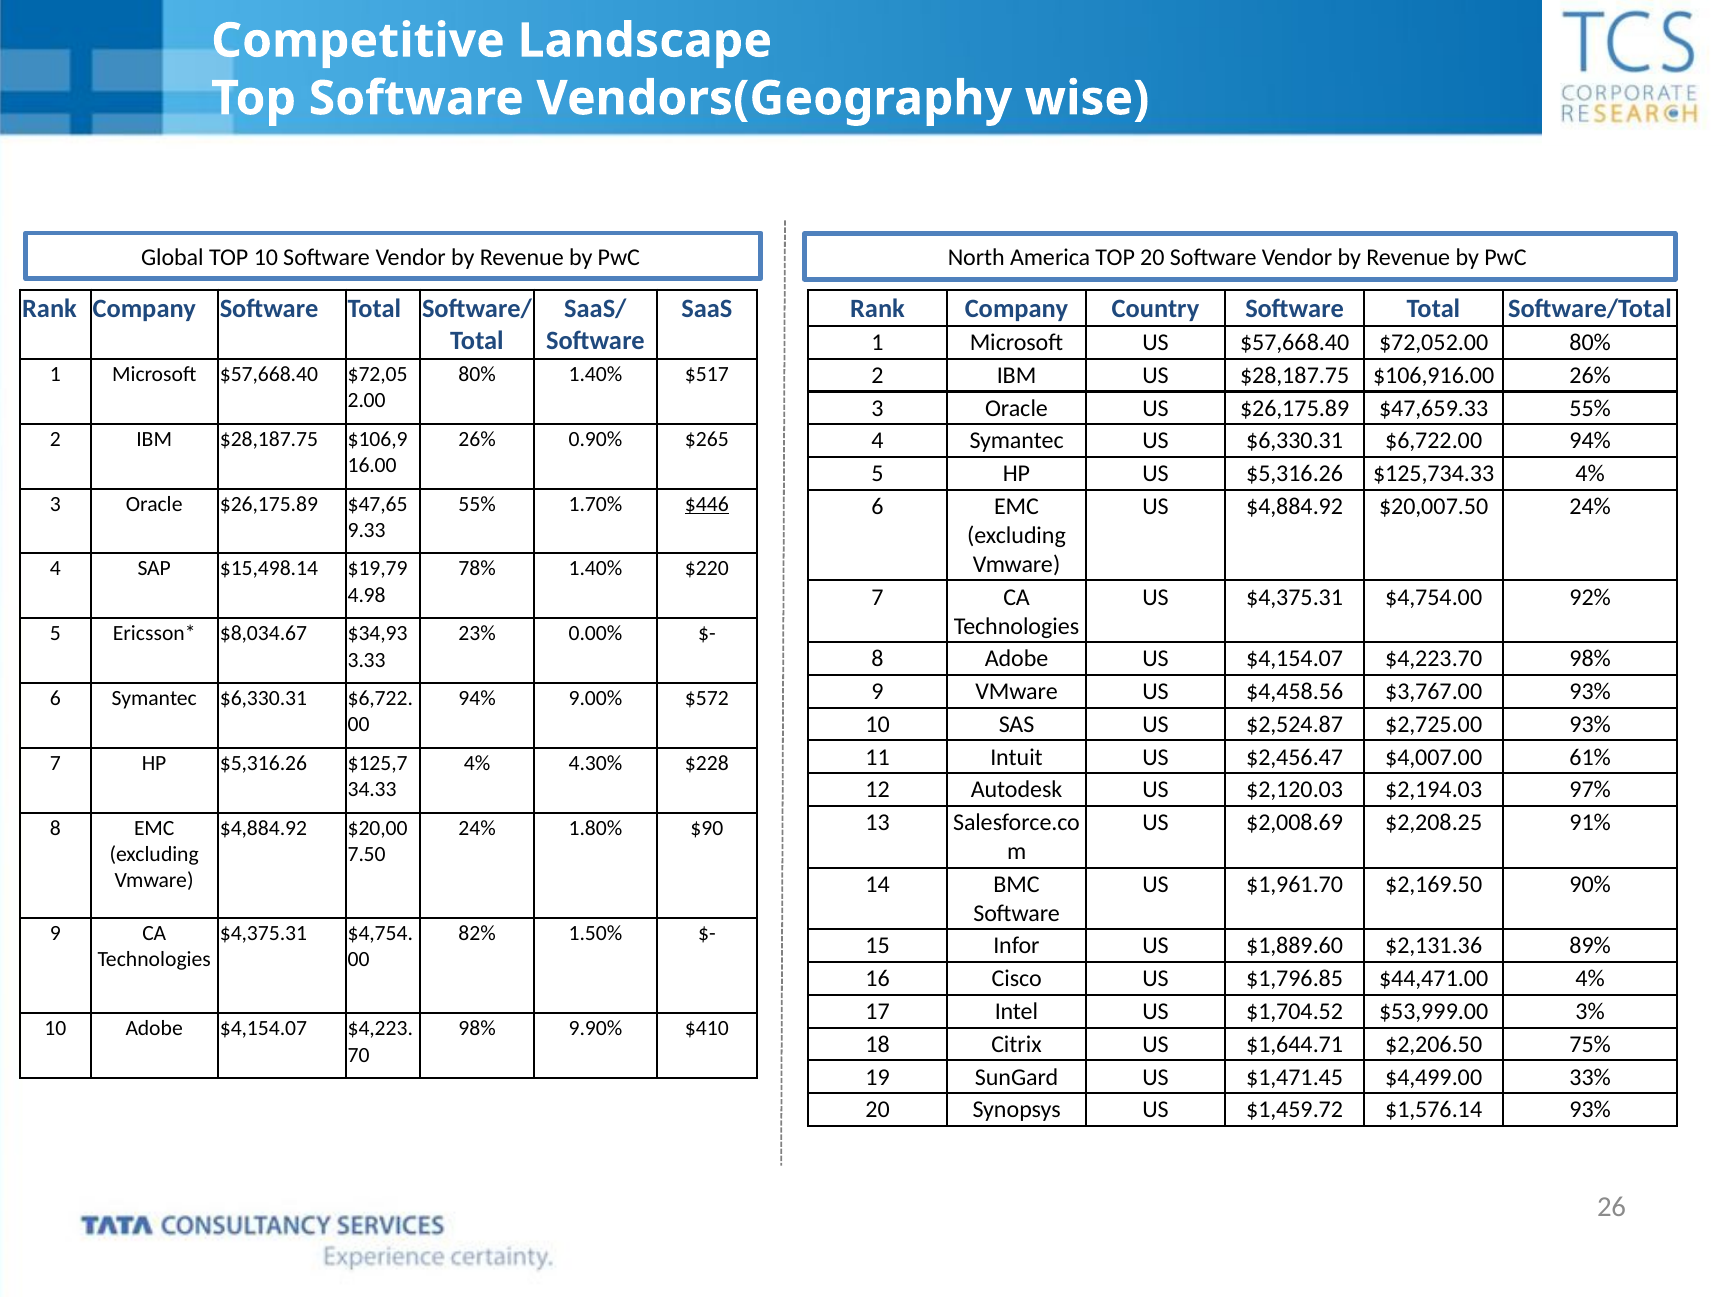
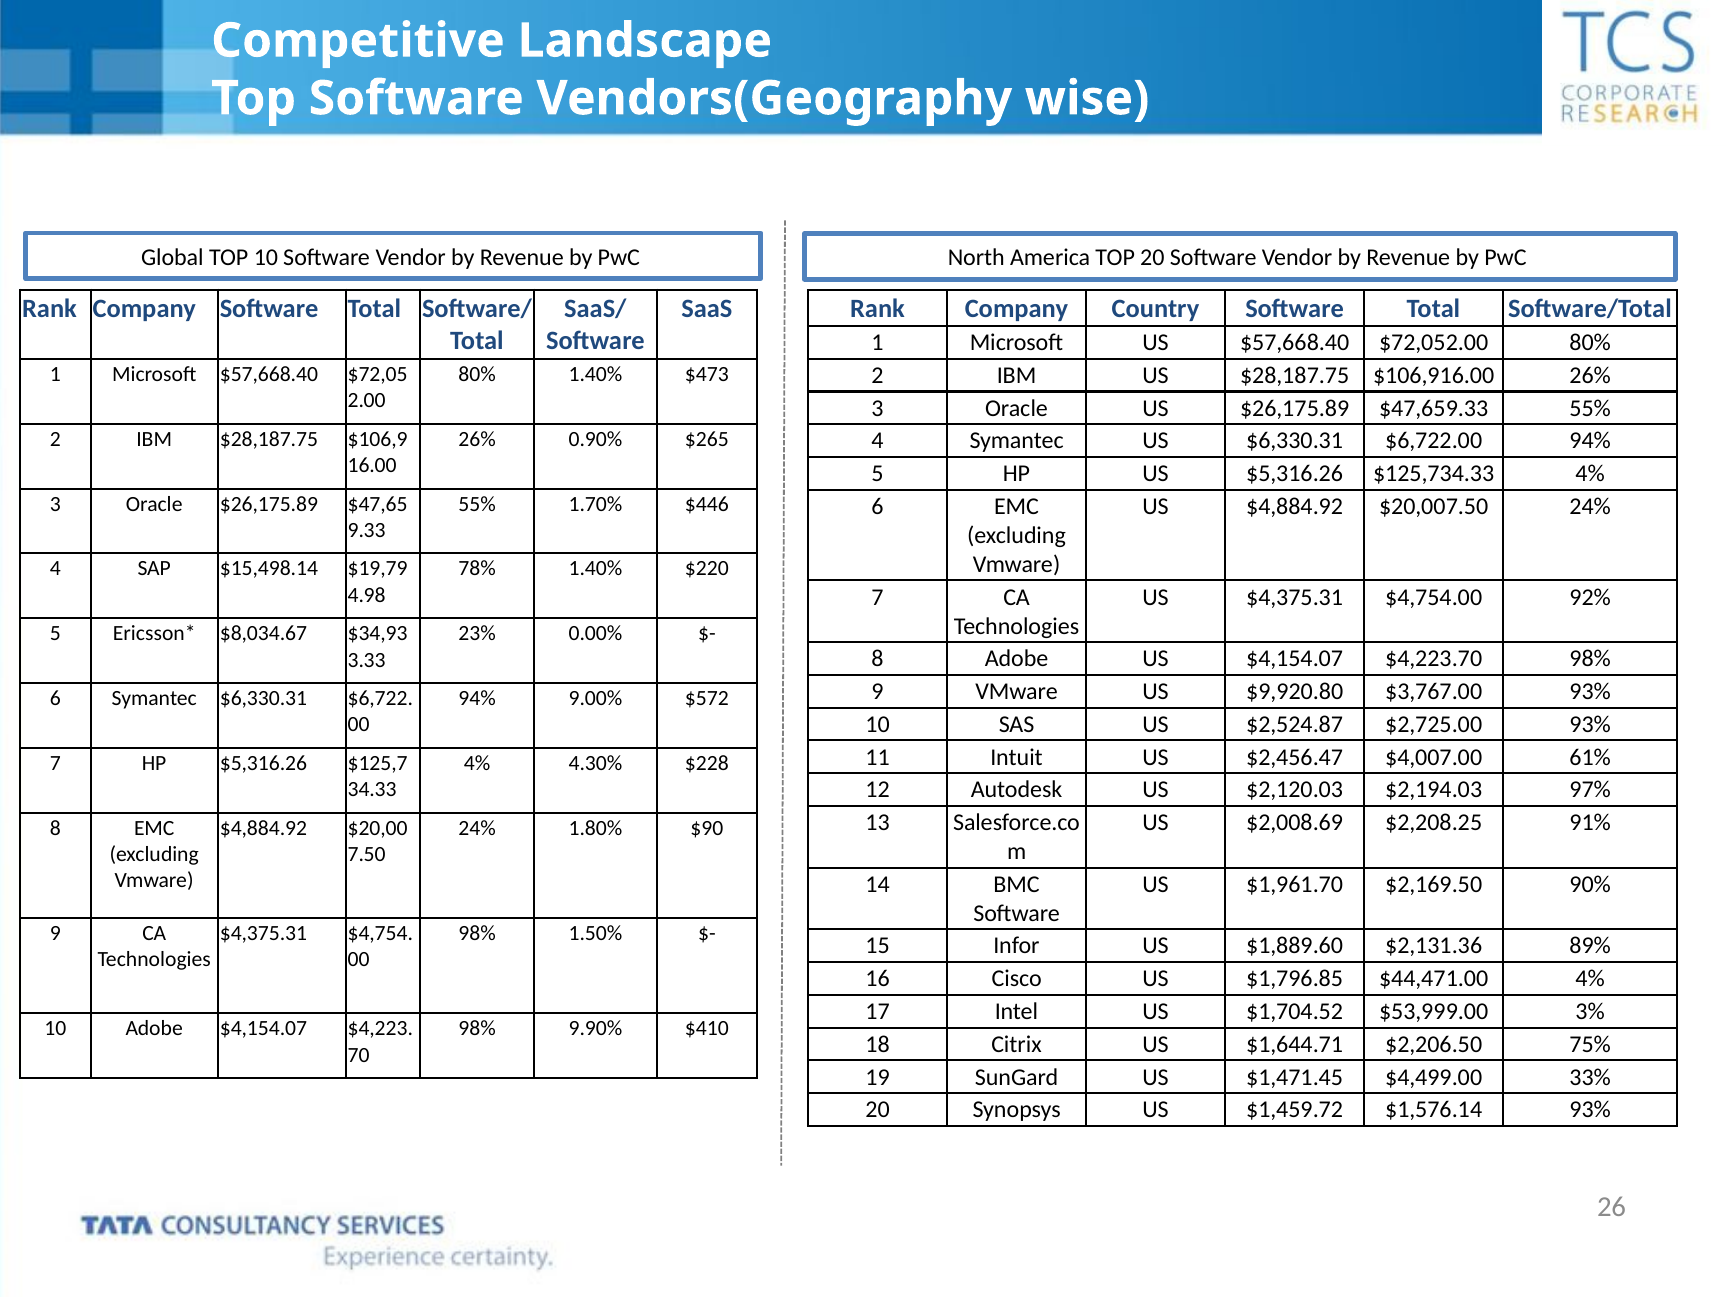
$517: $517 -> $473
$446 underline: present -> none
$4,458.56: $4,458.56 -> $9,920.80
82% at (477, 933): 82% -> 98%
